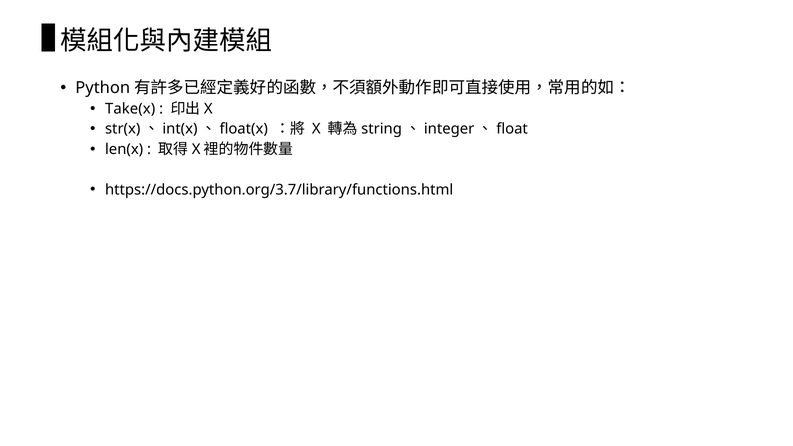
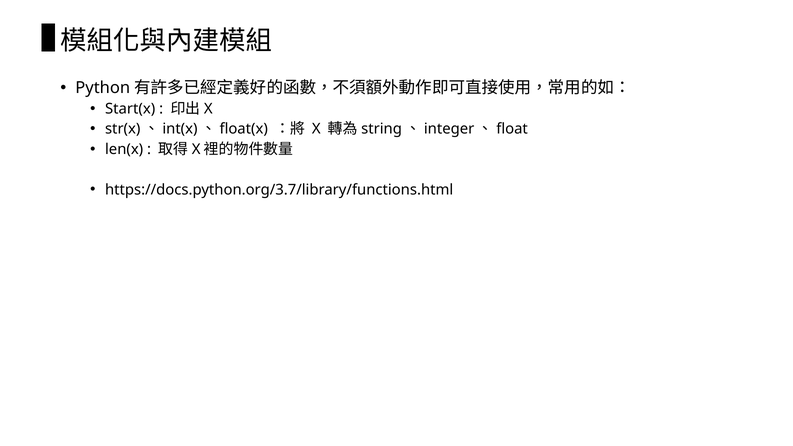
Take(x: Take(x -> Start(x
